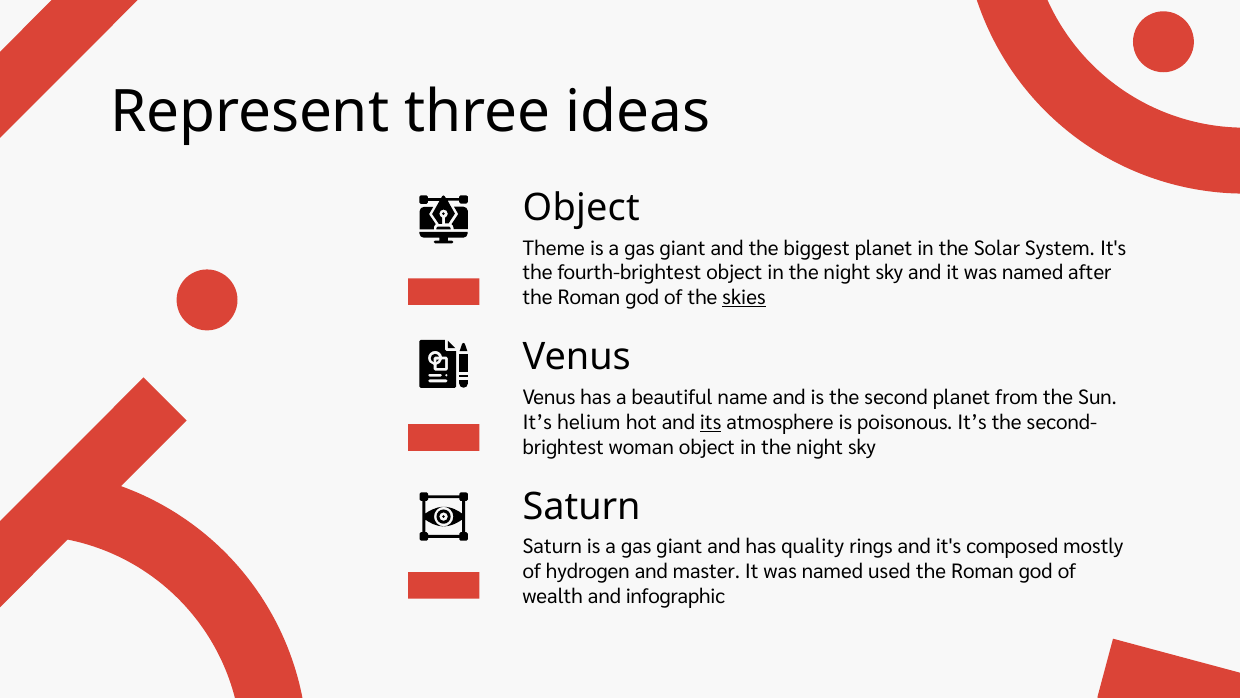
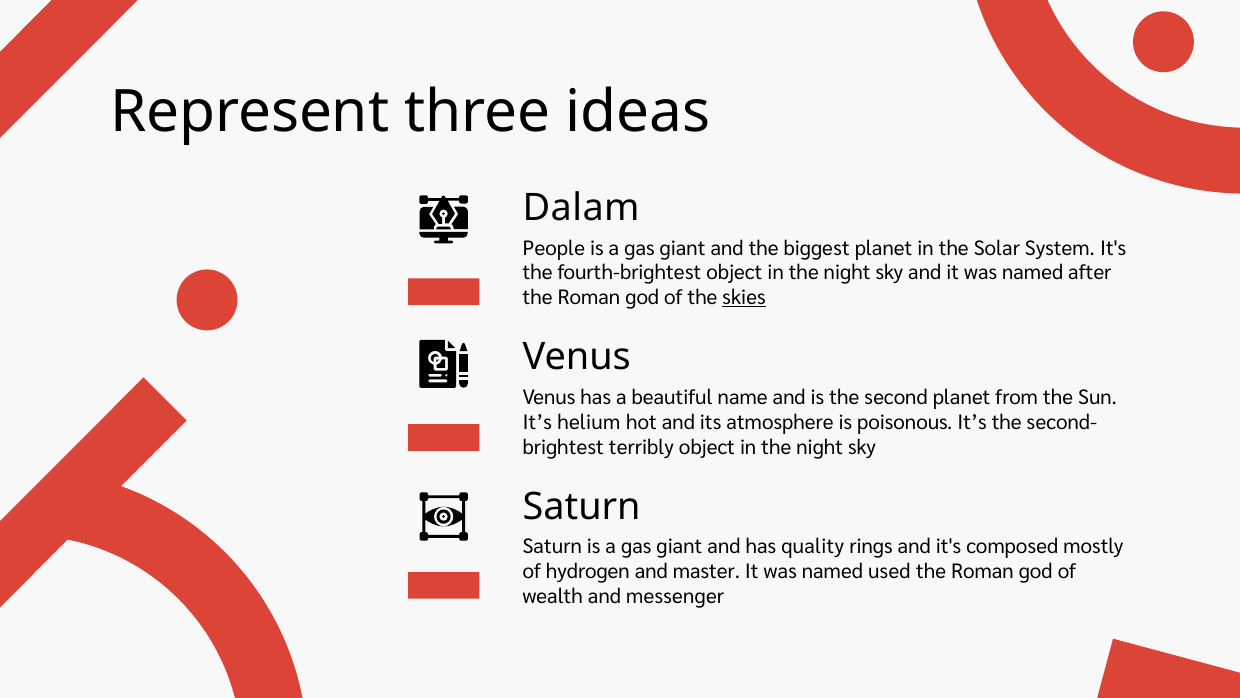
Object at (581, 208): Object -> Dalam
Theme: Theme -> People
its underline: present -> none
woman: woman -> terribly
infographic: infographic -> messenger
